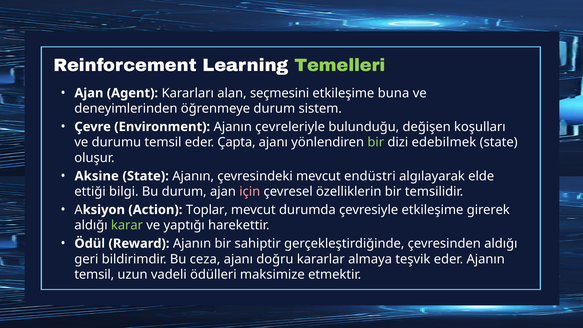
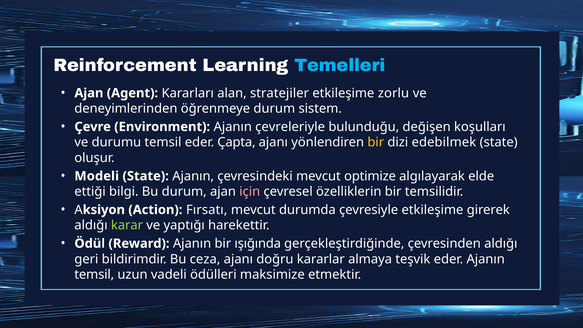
Temelleri colour: light green -> light blue
seçmesini: seçmesini -> stratejiler
buna: buna -> zorlu
bir at (376, 142) colour: light green -> yellow
Aksine: Aksine -> Modeli
endüstri: endüstri -> optimize
Toplar: Toplar -> Fırsatı
sahiptir: sahiptir -> ışığında
